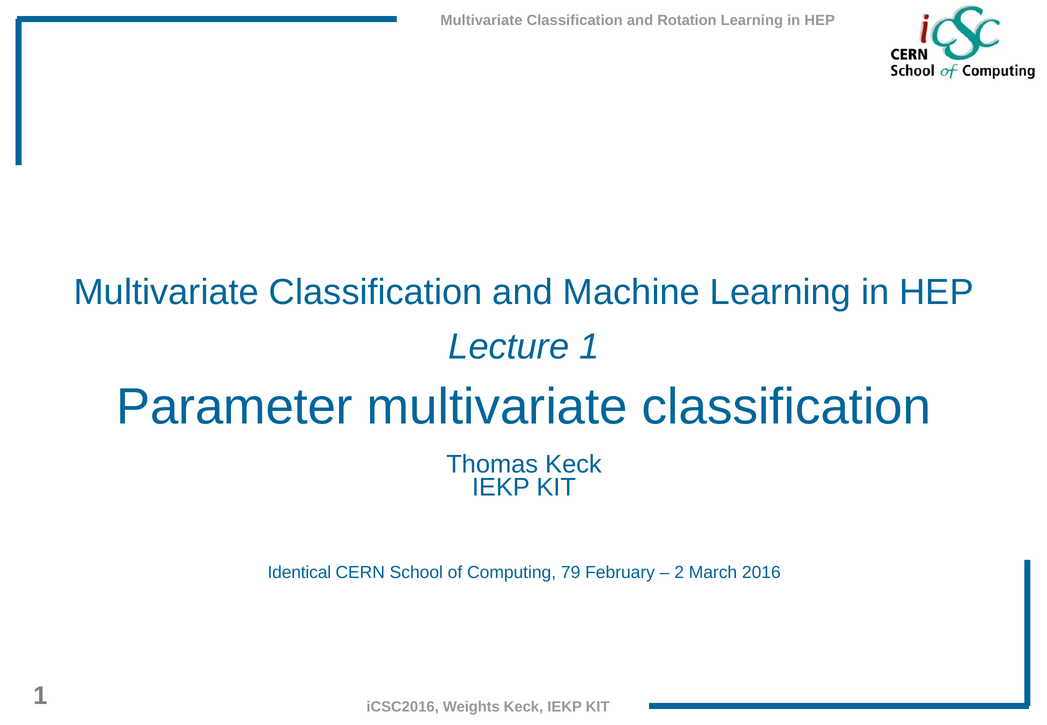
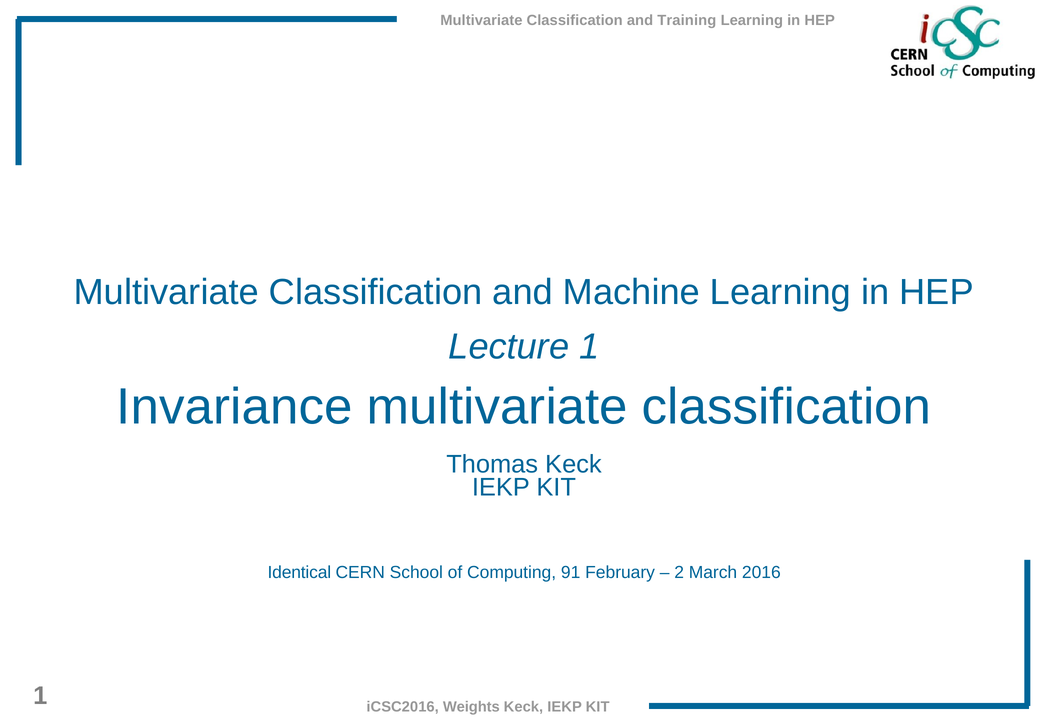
Rotation: Rotation -> Training
Parameter: Parameter -> Invariance
79: 79 -> 91
